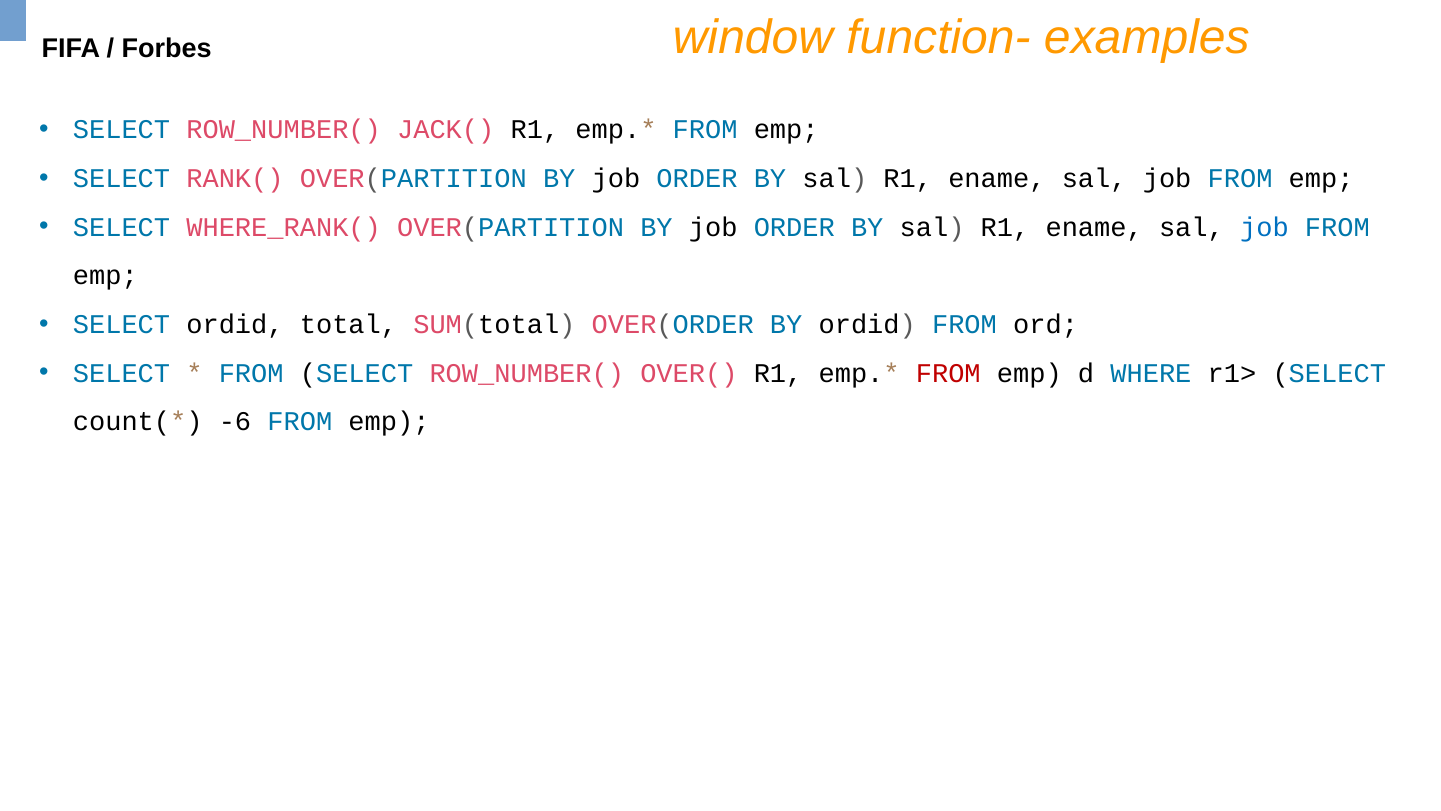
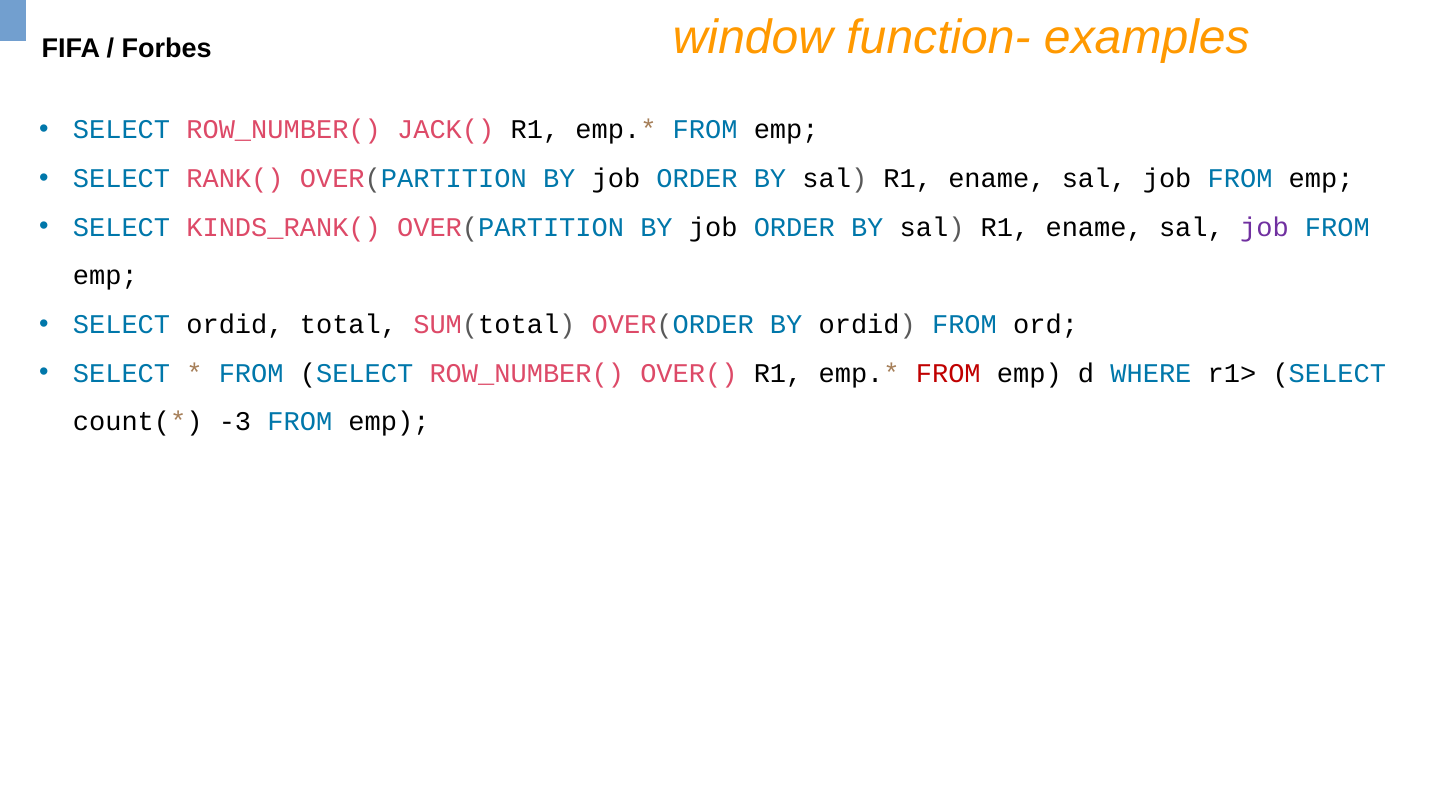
WHERE_RANK(: WHERE_RANK( -> KINDS_RANK(
job at (1264, 227) colour: blue -> purple
-6: -6 -> -3
